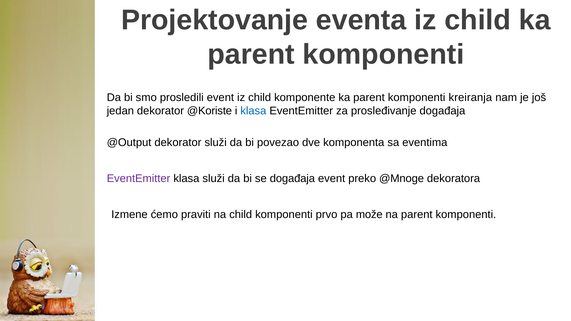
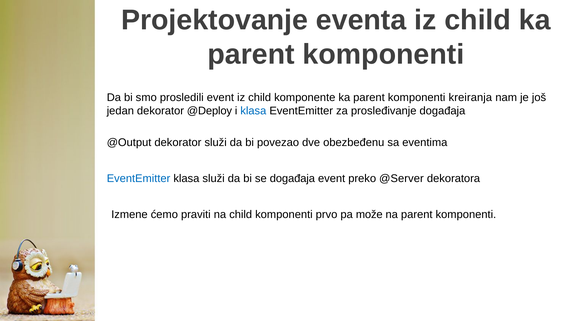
@Koriste: @Koriste -> @Deploy
komponenta: komponenta -> obezbeđenu
EventEmitter at (139, 179) colour: purple -> blue
@Mnoge: @Mnoge -> @Server
